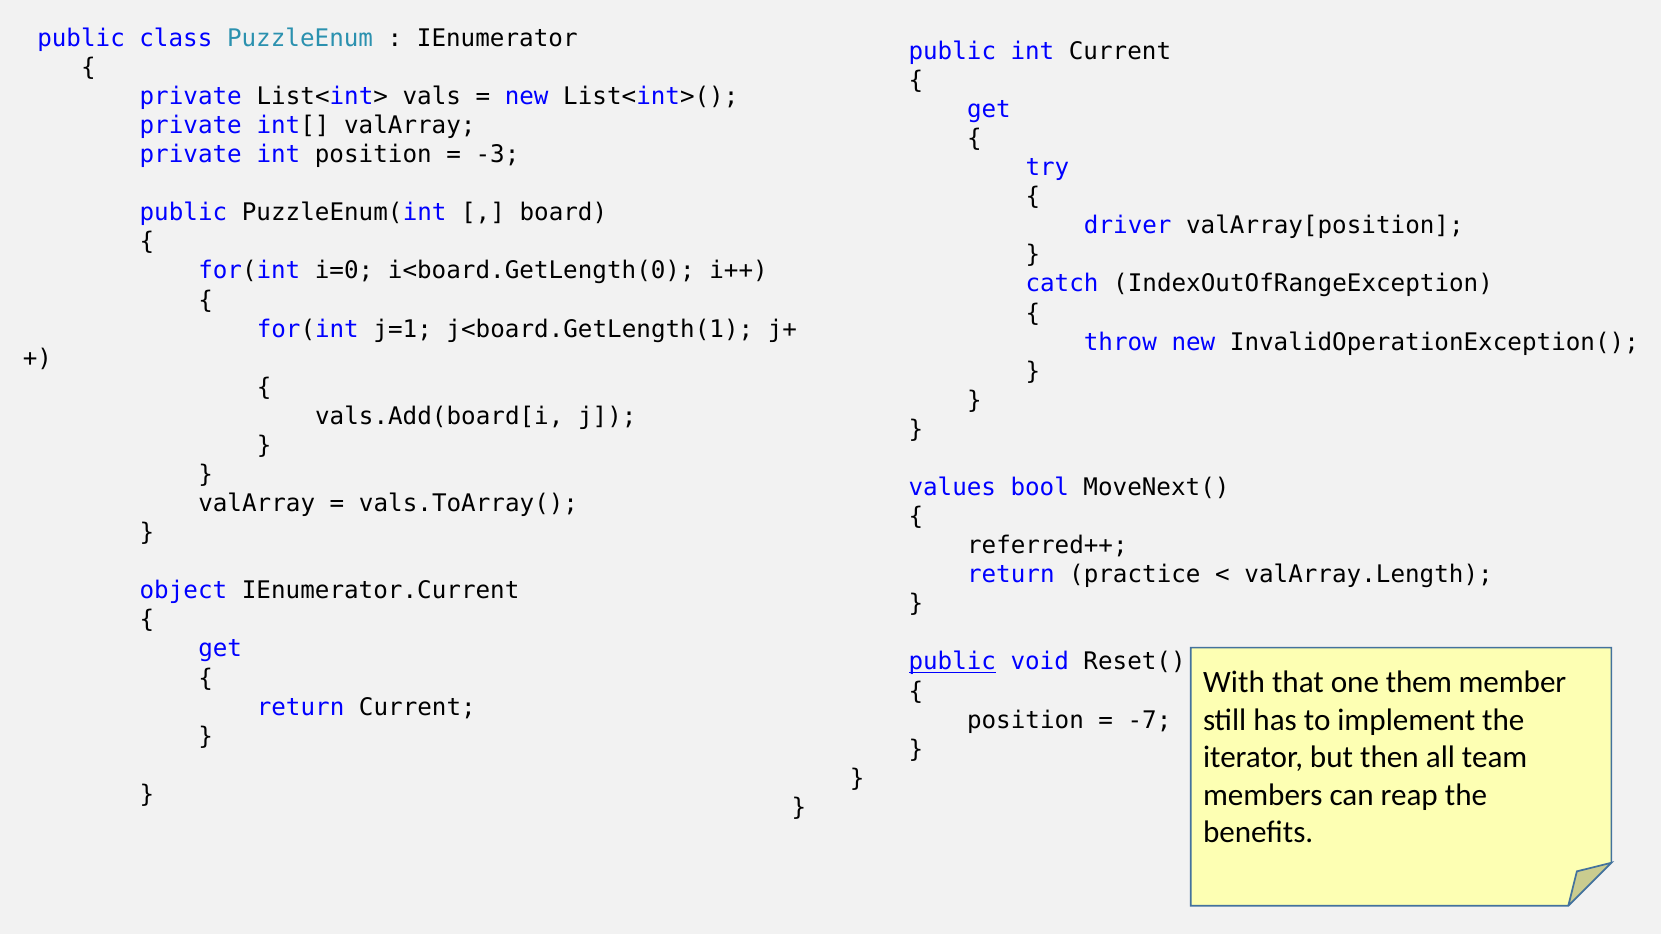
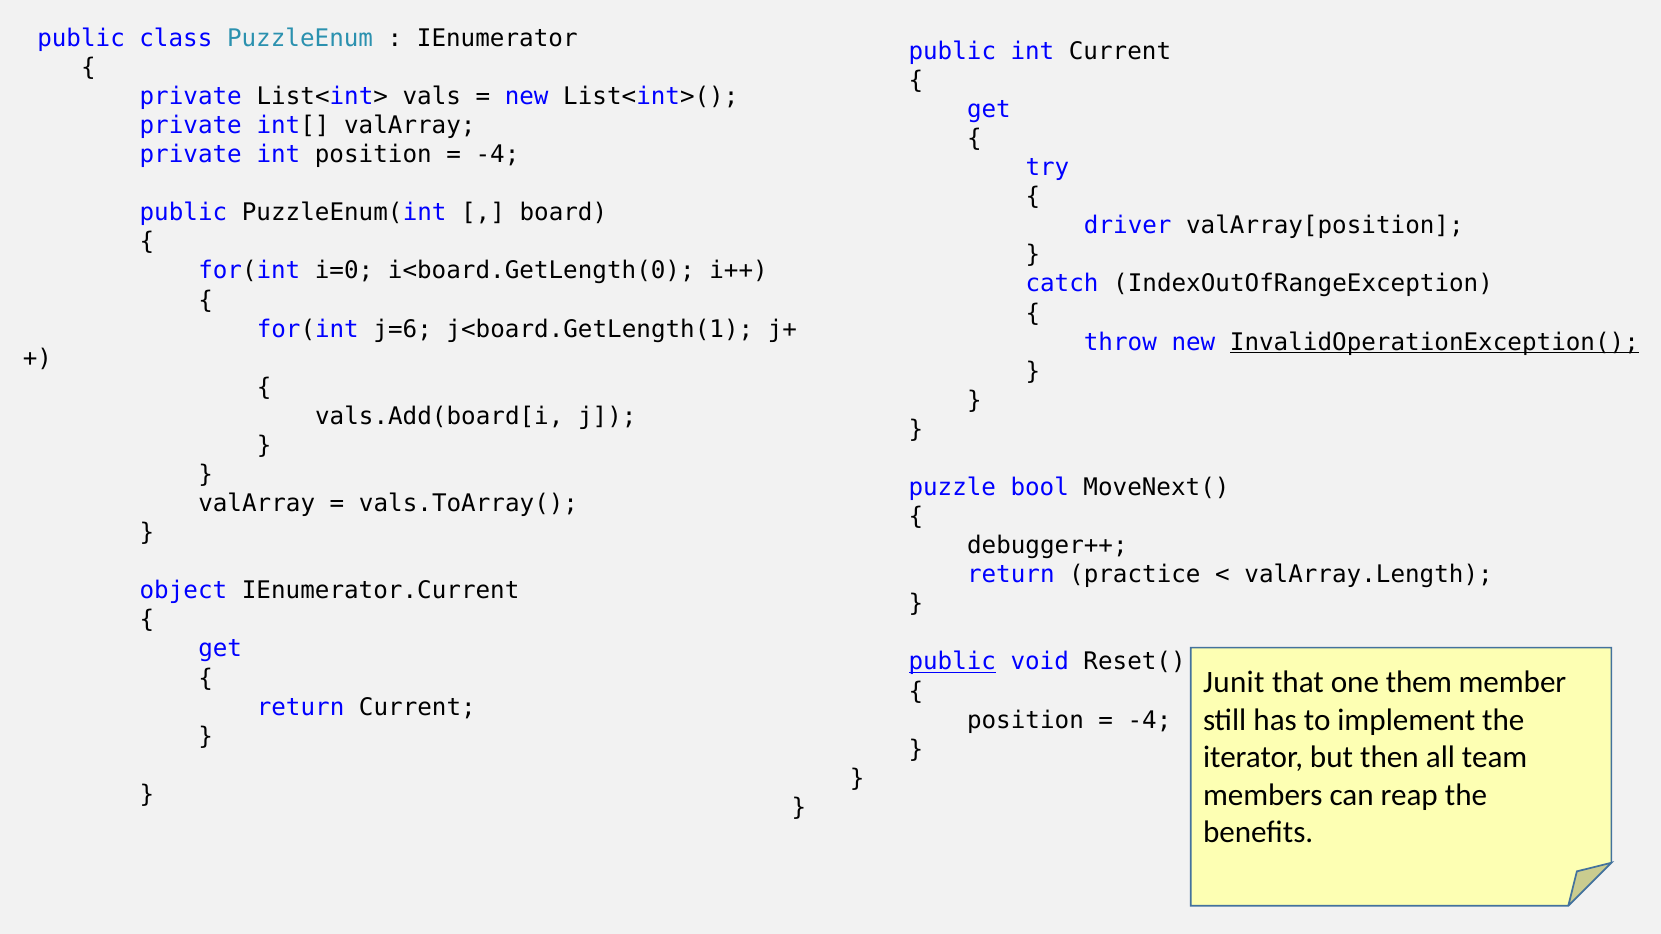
-3 at (498, 155): -3 -> -4
j=1: j=1 -> j=6
InvalidOperationException( underline: none -> present
values: values -> puzzle
referred++: referred++ -> debugger++
With: With -> Junit
-7 at (1150, 720): -7 -> -4
